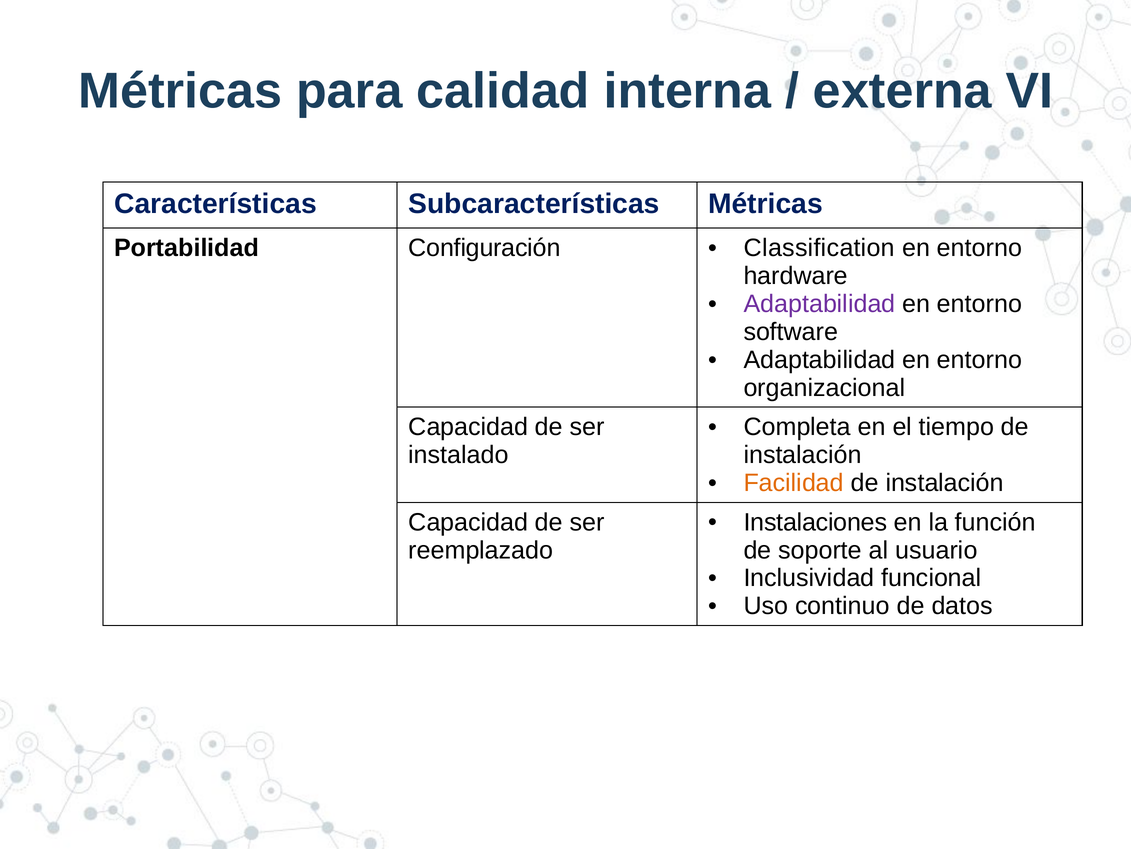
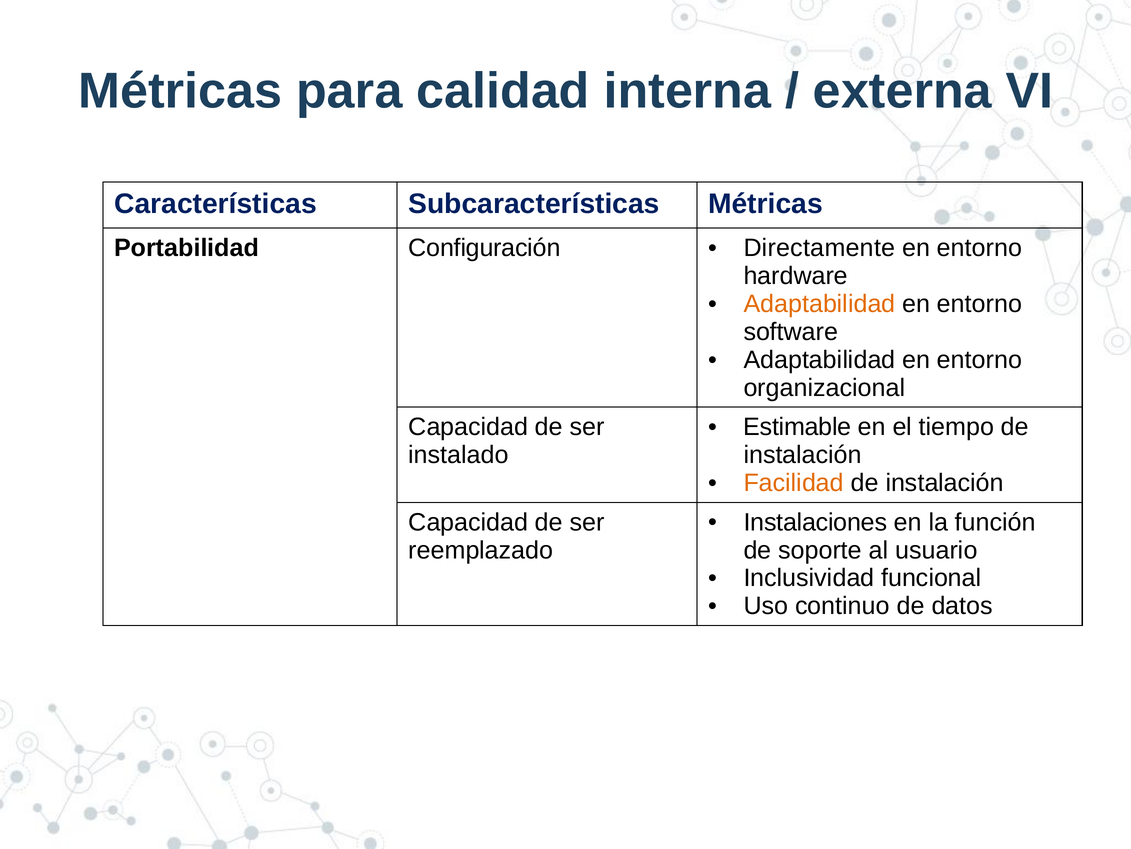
Classification: Classification -> Directamente
Adaptabilidad at (820, 304) colour: purple -> orange
Completa: Completa -> Estimable
